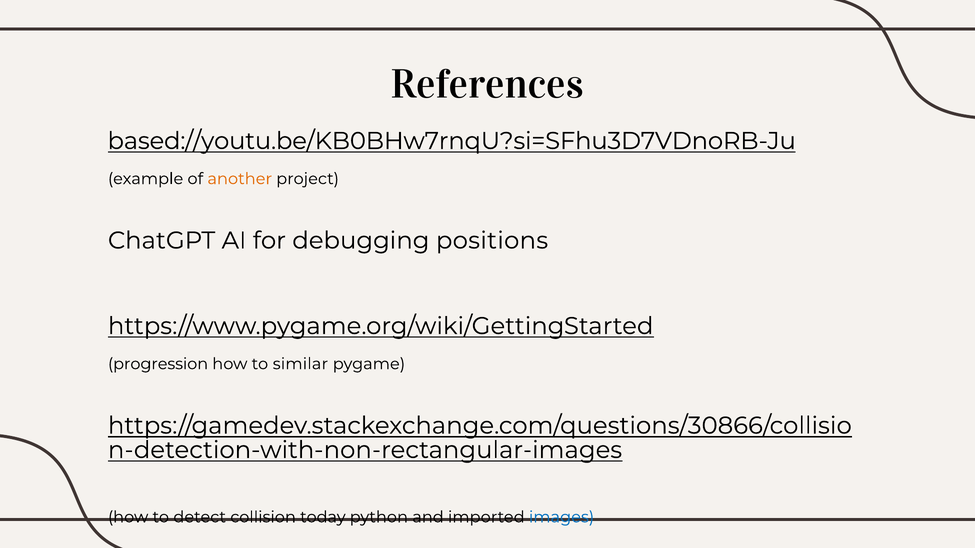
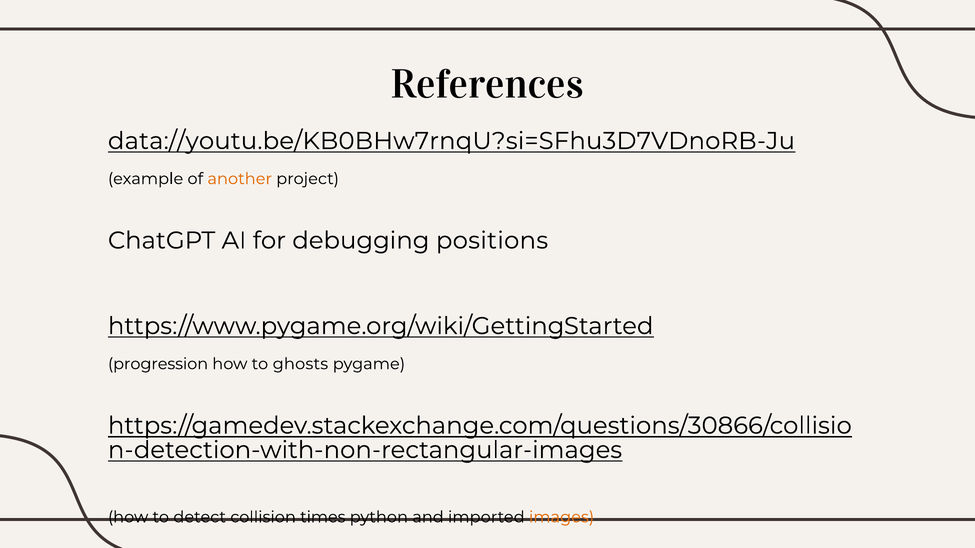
based://youtu.be/KB0BHw7rnqU?si=SFhu3D7VDnoRB-Ju: based://youtu.be/KB0BHw7rnqU?si=SFhu3D7VDnoRB-Ju -> data://youtu.be/KB0BHw7rnqU?si=SFhu3D7VDnoRB-Ju
similar: similar -> ghosts
today: today -> times
images colour: blue -> orange
